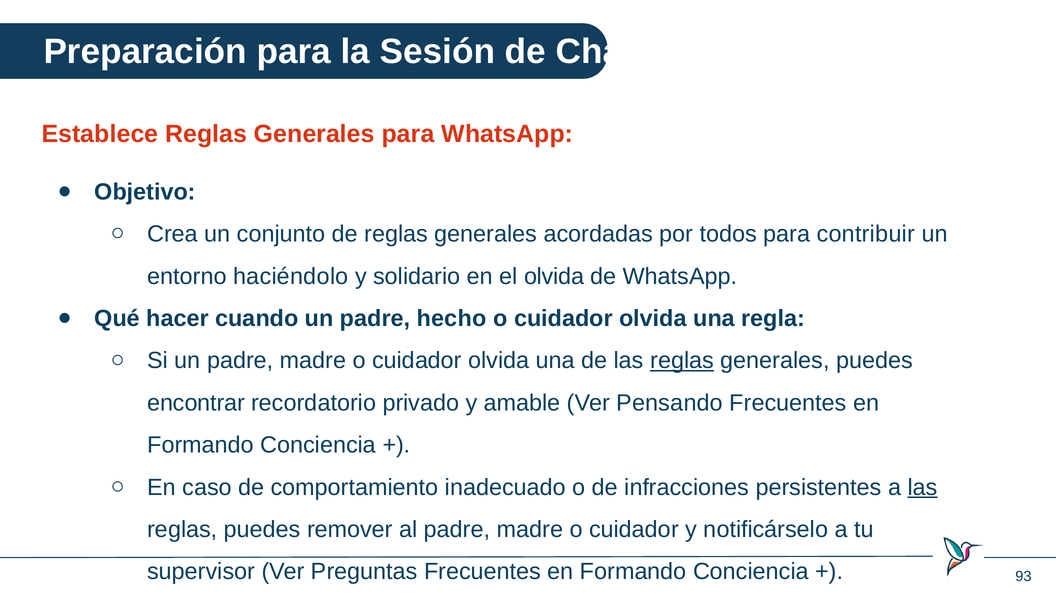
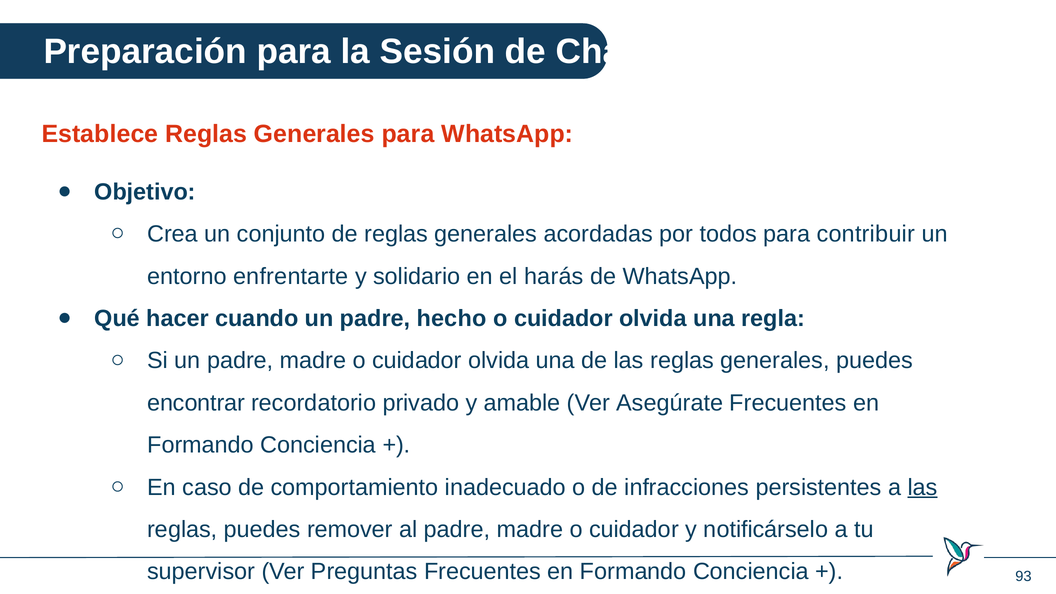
haciéndolo: haciéndolo -> enfrentarte
el olvida: olvida -> harás
reglas at (682, 361) underline: present -> none
Pensando: Pensando -> Asegúrate
